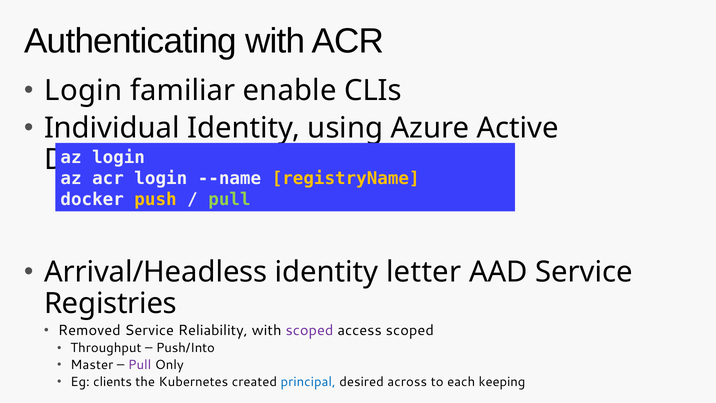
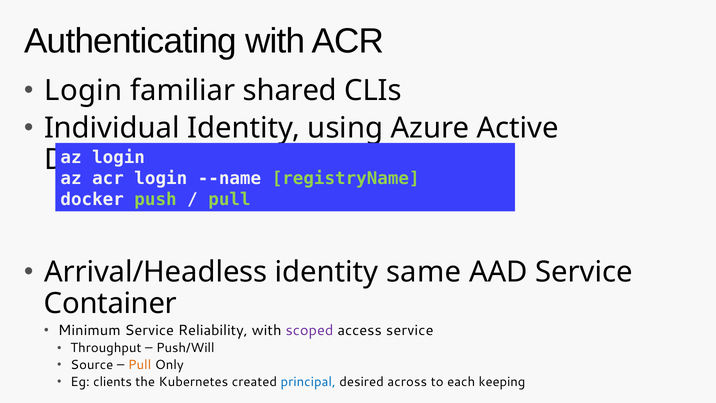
enable: enable -> shared
registryName colour: yellow -> light green
push colour: yellow -> light green
letter: letter -> same
Registries: Registries -> Container
Removed: Removed -> Minimum
access scoped: scoped -> service
Push/Into: Push/Into -> Push/Will
Master: Master -> Source
Pull at (140, 365) colour: purple -> orange
